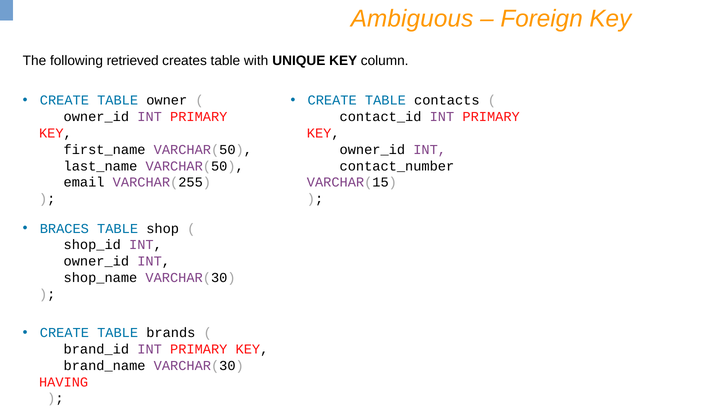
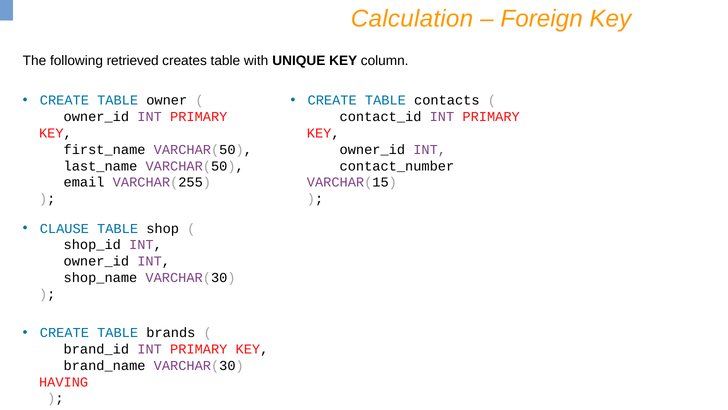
Ambiguous: Ambiguous -> Calculation
BRACES: BRACES -> CLAUSE
